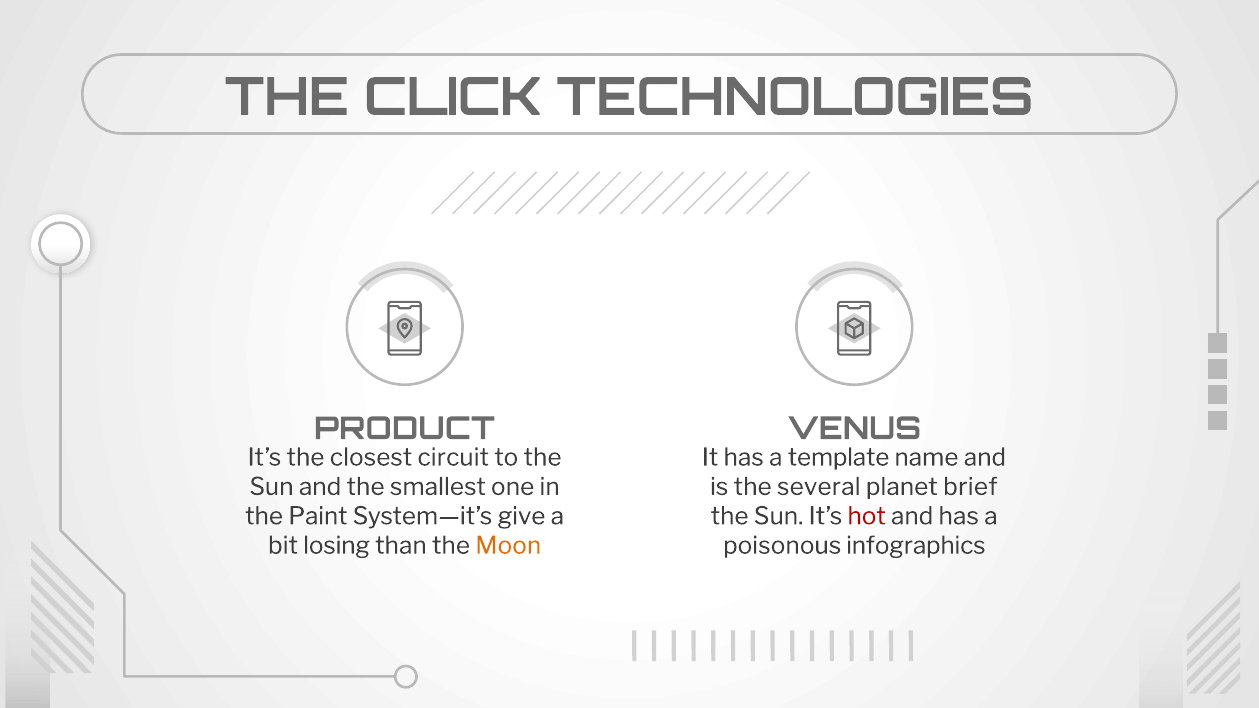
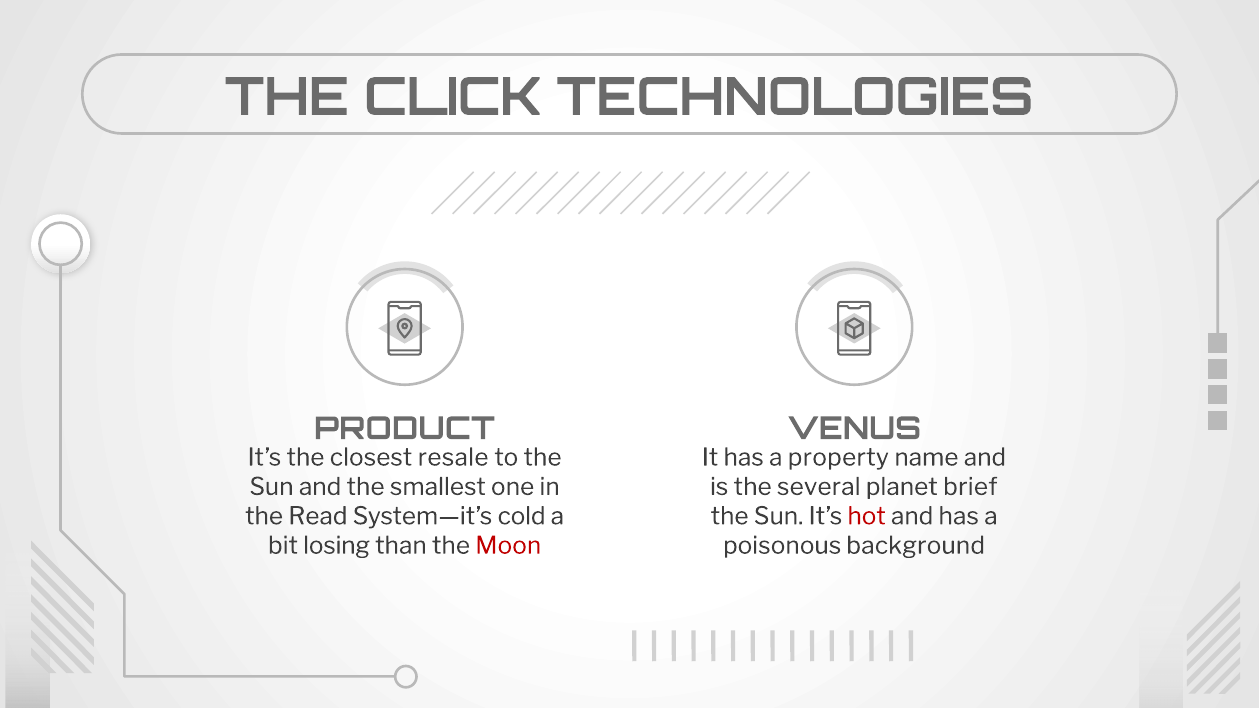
circuit: circuit -> resale
template: template -> property
Paint: Paint -> Read
give: give -> cold
Moon colour: orange -> red
infographics: infographics -> background
